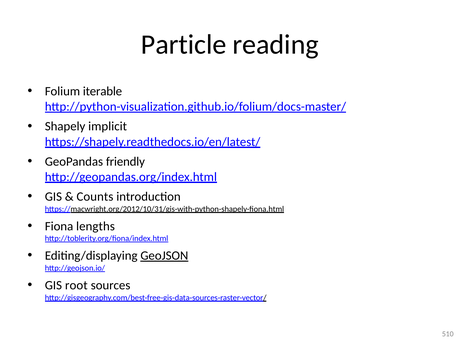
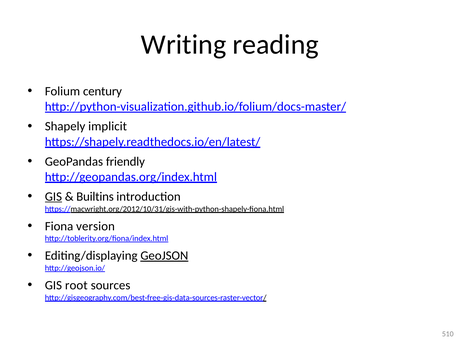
Particle: Particle -> Writing
iterable: iterable -> century
GIS at (53, 197) underline: none -> present
Counts: Counts -> Builtins
lengths: lengths -> version
